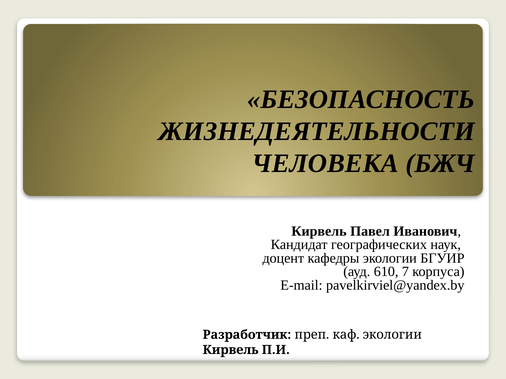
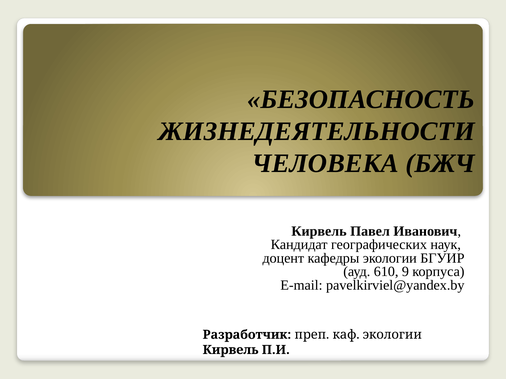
7: 7 -> 9
